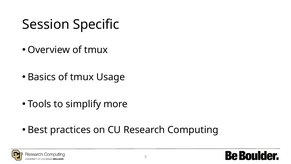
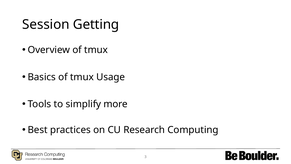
Specific: Specific -> Getting
